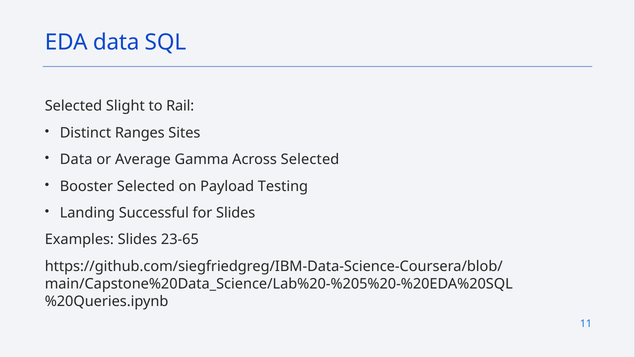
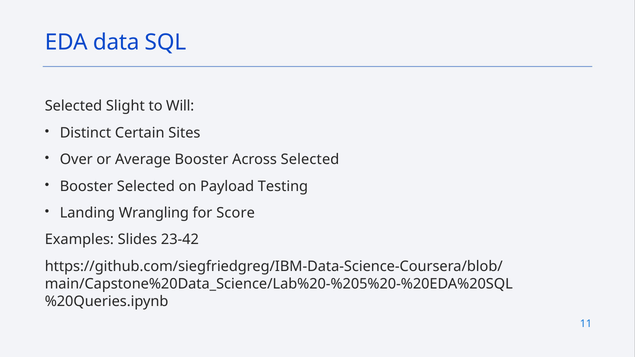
Rail: Rail -> Will
Ranges: Ranges -> Certain
Data at (76, 160): Data -> Over
Average Gamma: Gamma -> Booster
Successful: Successful -> Wrangling
for Slides: Slides -> Score
23-65: 23-65 -> 23-42
